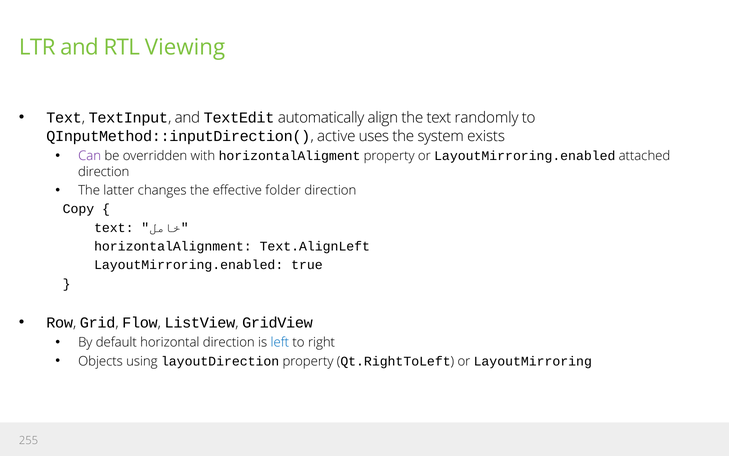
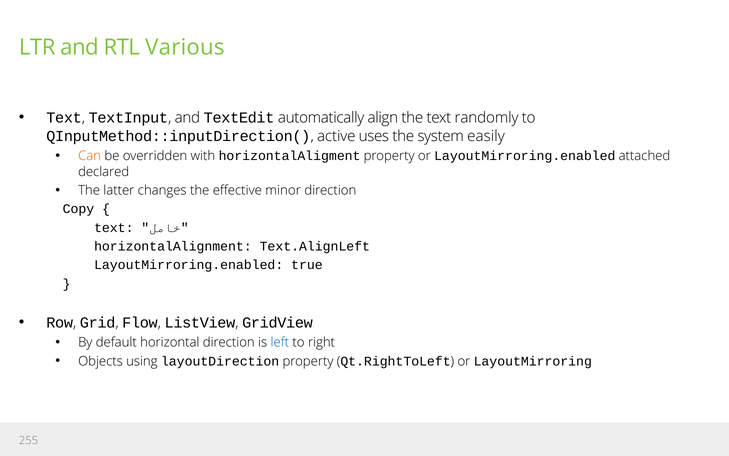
Viewing: Viewing -> Various
exists: exists -> easily
Can colour: purple -> orange
direction at (104, 172): direction -> declared
folder: folder -> minor
